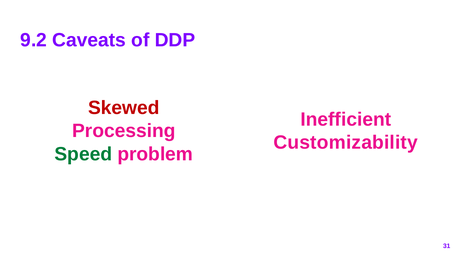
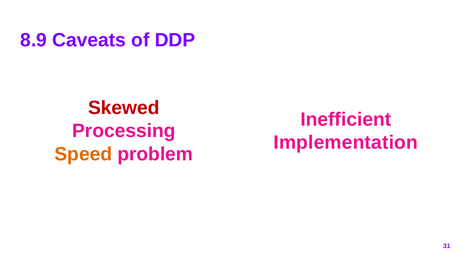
9.2: 9.2 -> 8.9
Customizability: Customizability -> Implementation
Speed colour: green -> orange
